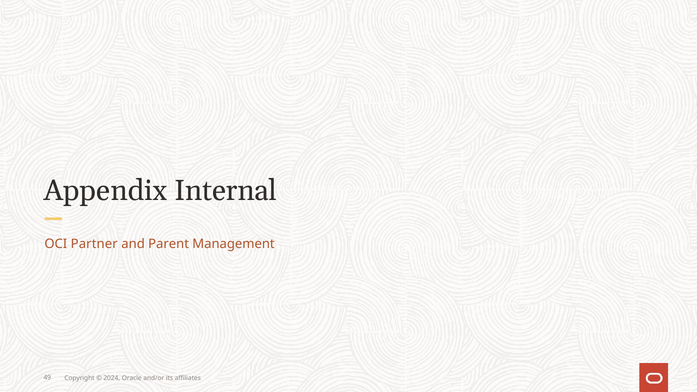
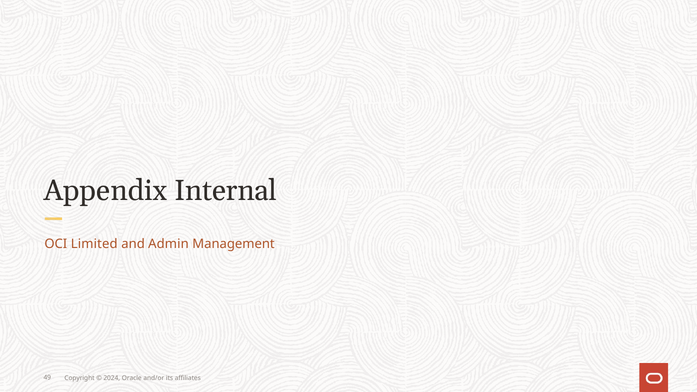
Partner: Partner -> Limited
Parent: Parent -> Admin
